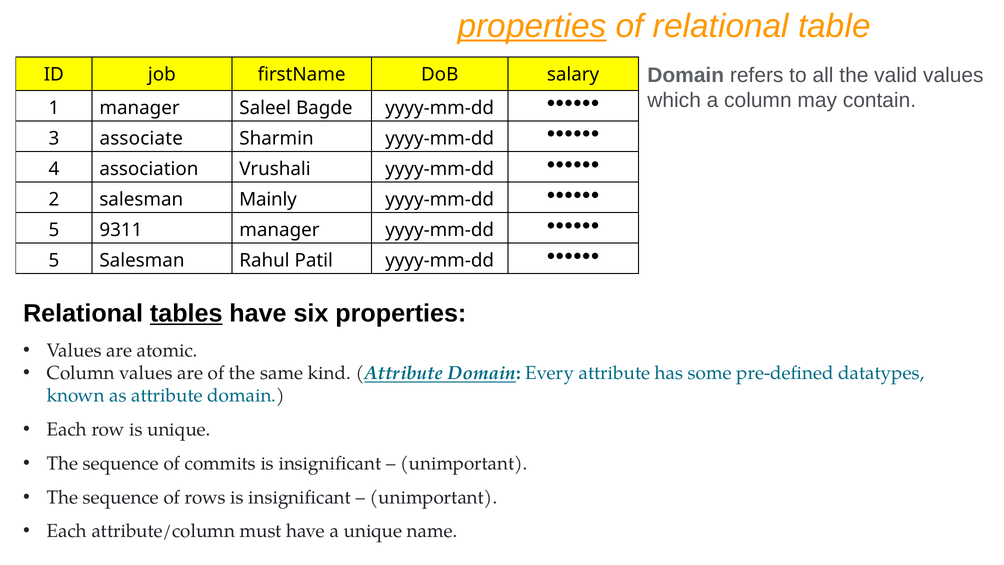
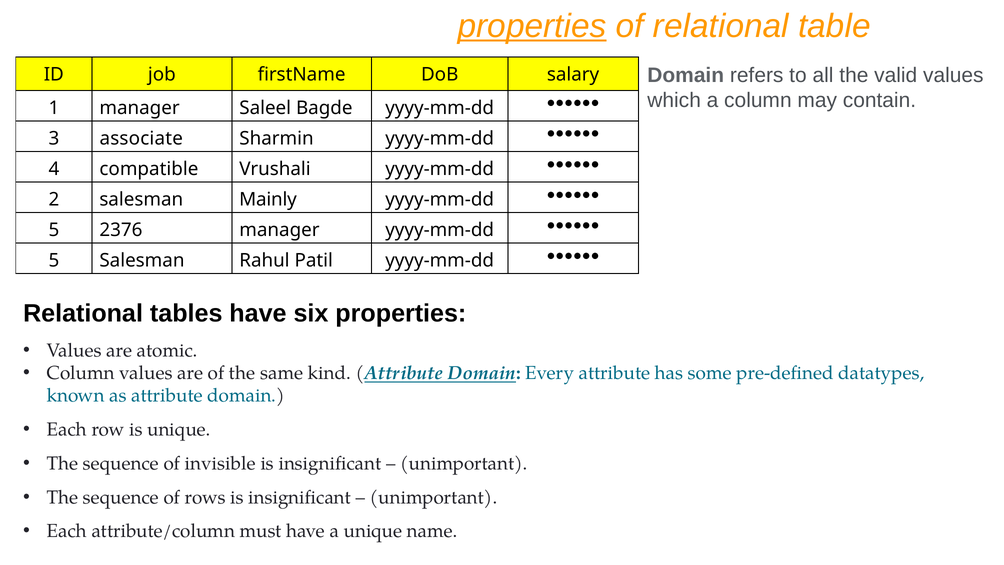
association: association -> compatible
9311: 9311 -> 2376
tables underline: present -> none
commits: commits -> invisible
